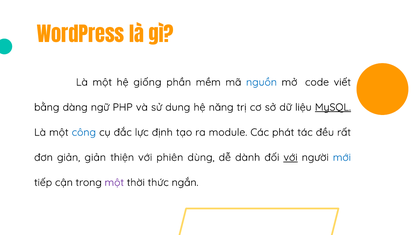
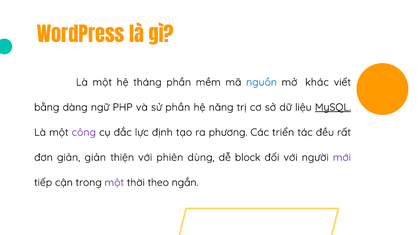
giống: giống -> tháng
code: code -> khác
sử dung: dung -> phần
công colour: blue -> purple
module: module -> phương
phát: phát -> triển
dành: dành -> block
với at (291, 157) underline: present -> none
mới colour: blue -> purple
thức: thức -> theo
